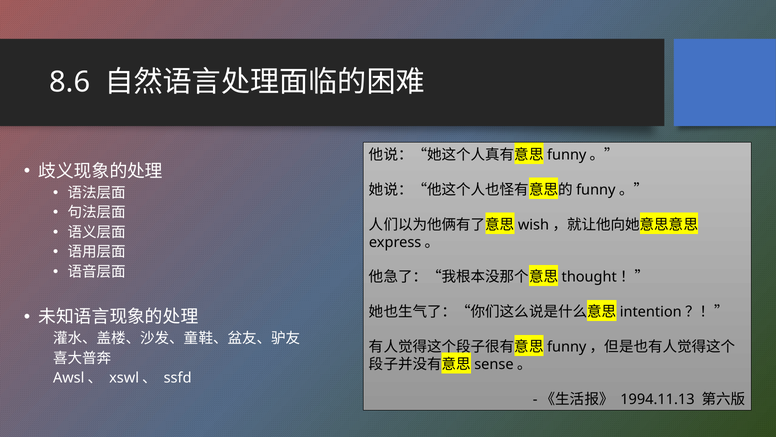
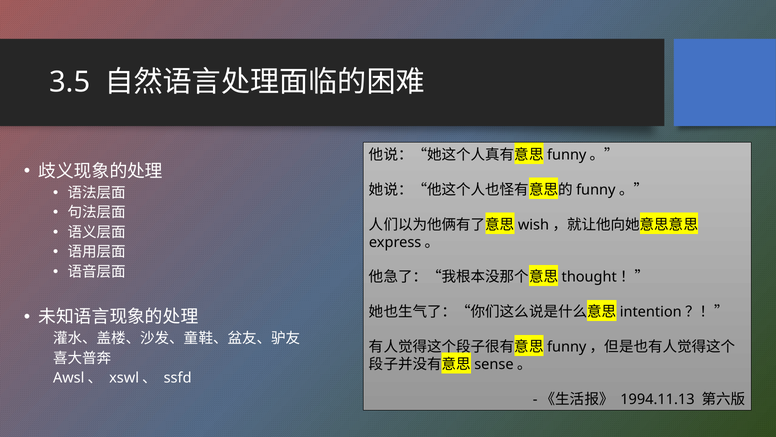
8.6: 8.6 -> 3.5
